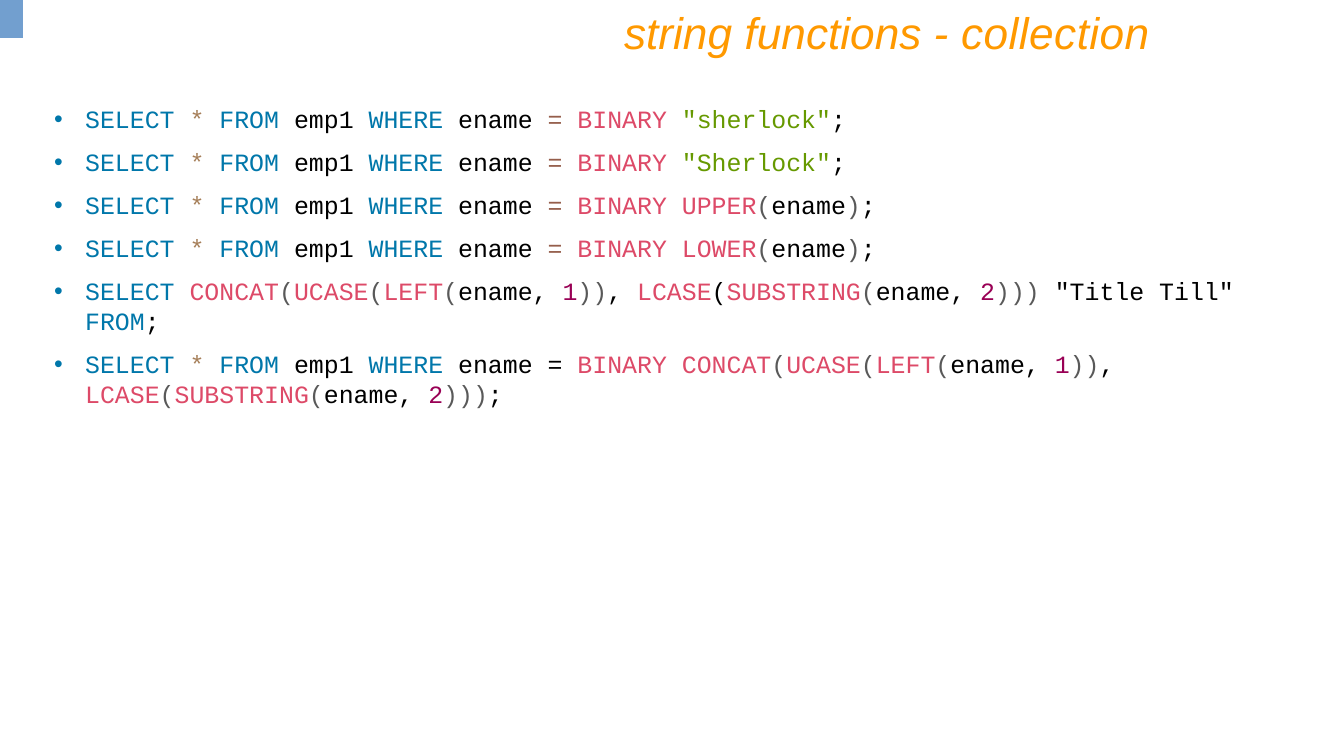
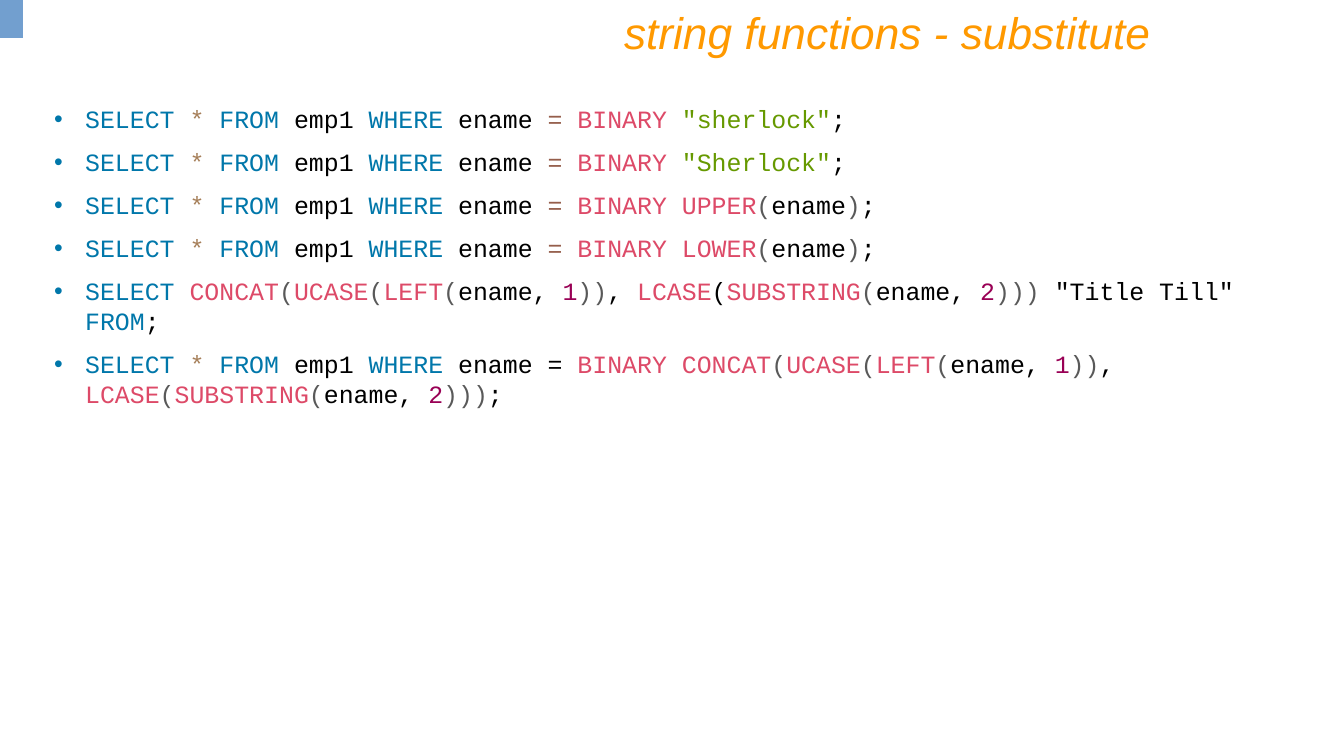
collection: collection -> substitute
